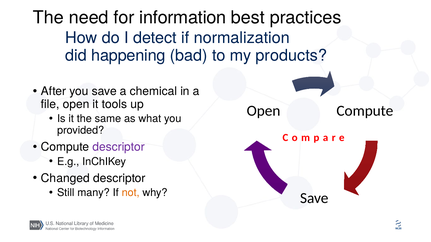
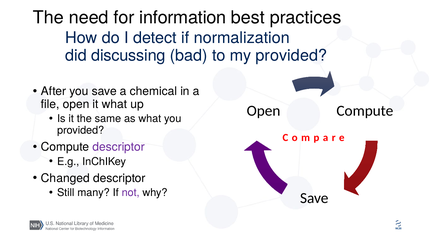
happening: happening -> discussing
my products: products -> provided
it tools: tools -> what
not colour: orange -> purple
